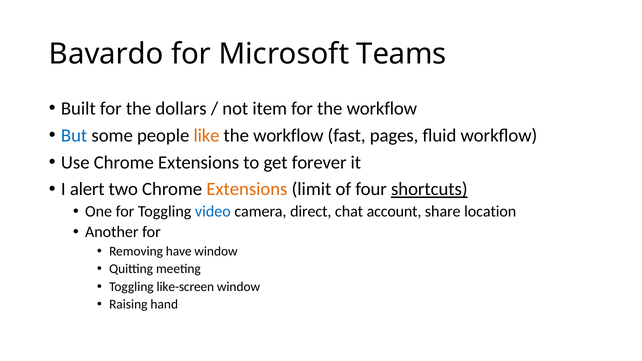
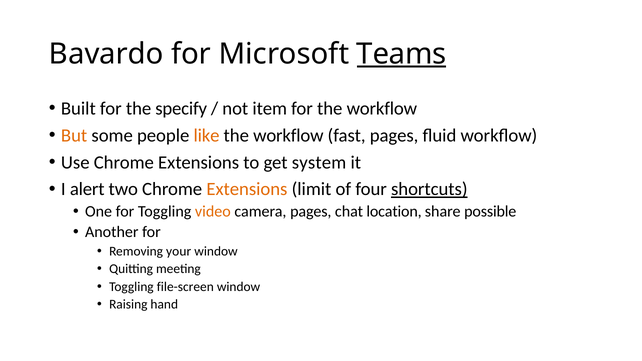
Teams underline: none -> present
dollars: dollars -> specify
But colour: blue -> orange
forever: forever -> system
video colour: blue -> orange
camera direct: direct -> pages
account: account -> location
location: location -> possible
have: have -> your
like-screen: like-screen -> file-screen
